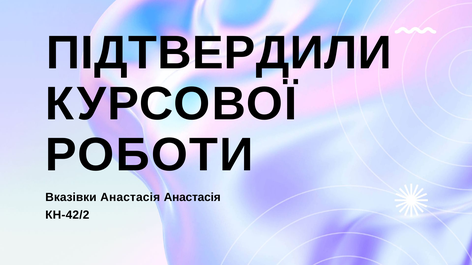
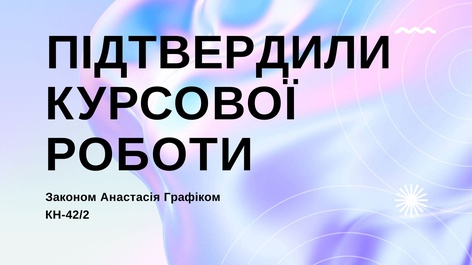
Вказівки: Вказівки -> Законом
Анастасія Анастасія: Анастасія -> Графіком
